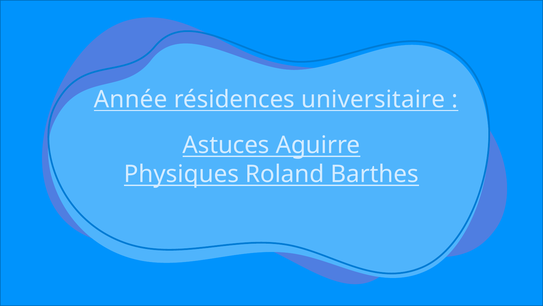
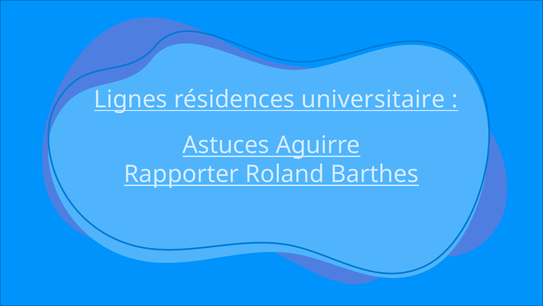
Année: Année -> Lignes
Physiques: Physiques -> Rapporter
